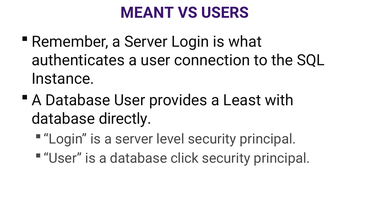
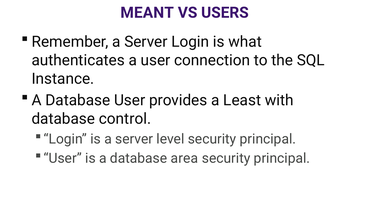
directly: directly -> control
click: click -> area
